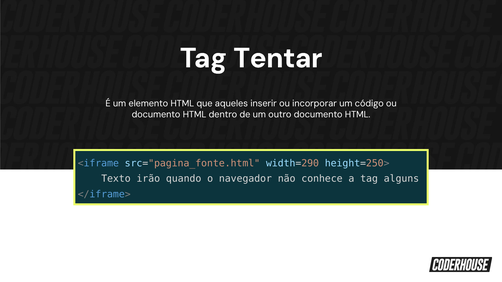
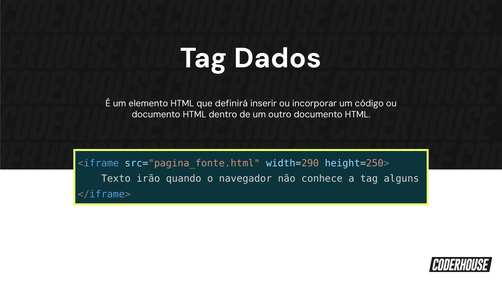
Tentar: Tentar -> Dados
aqueles: aqueles -> definirá
